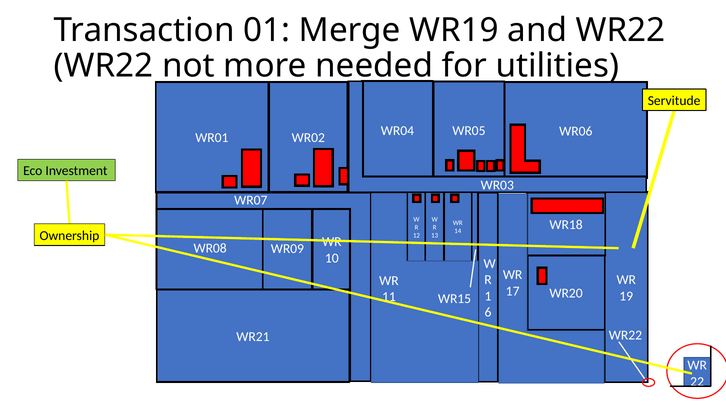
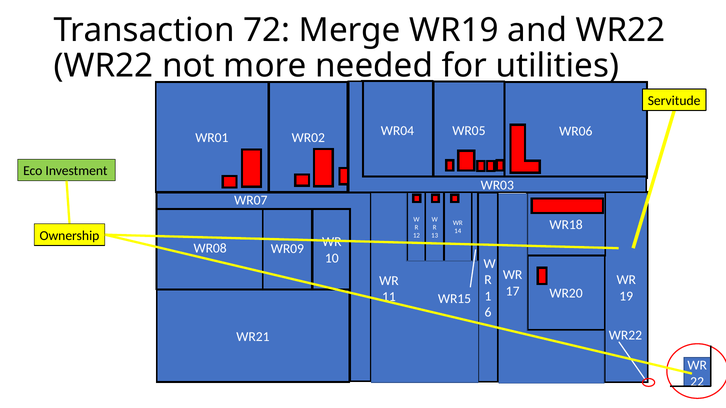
01: 01 -> 72
